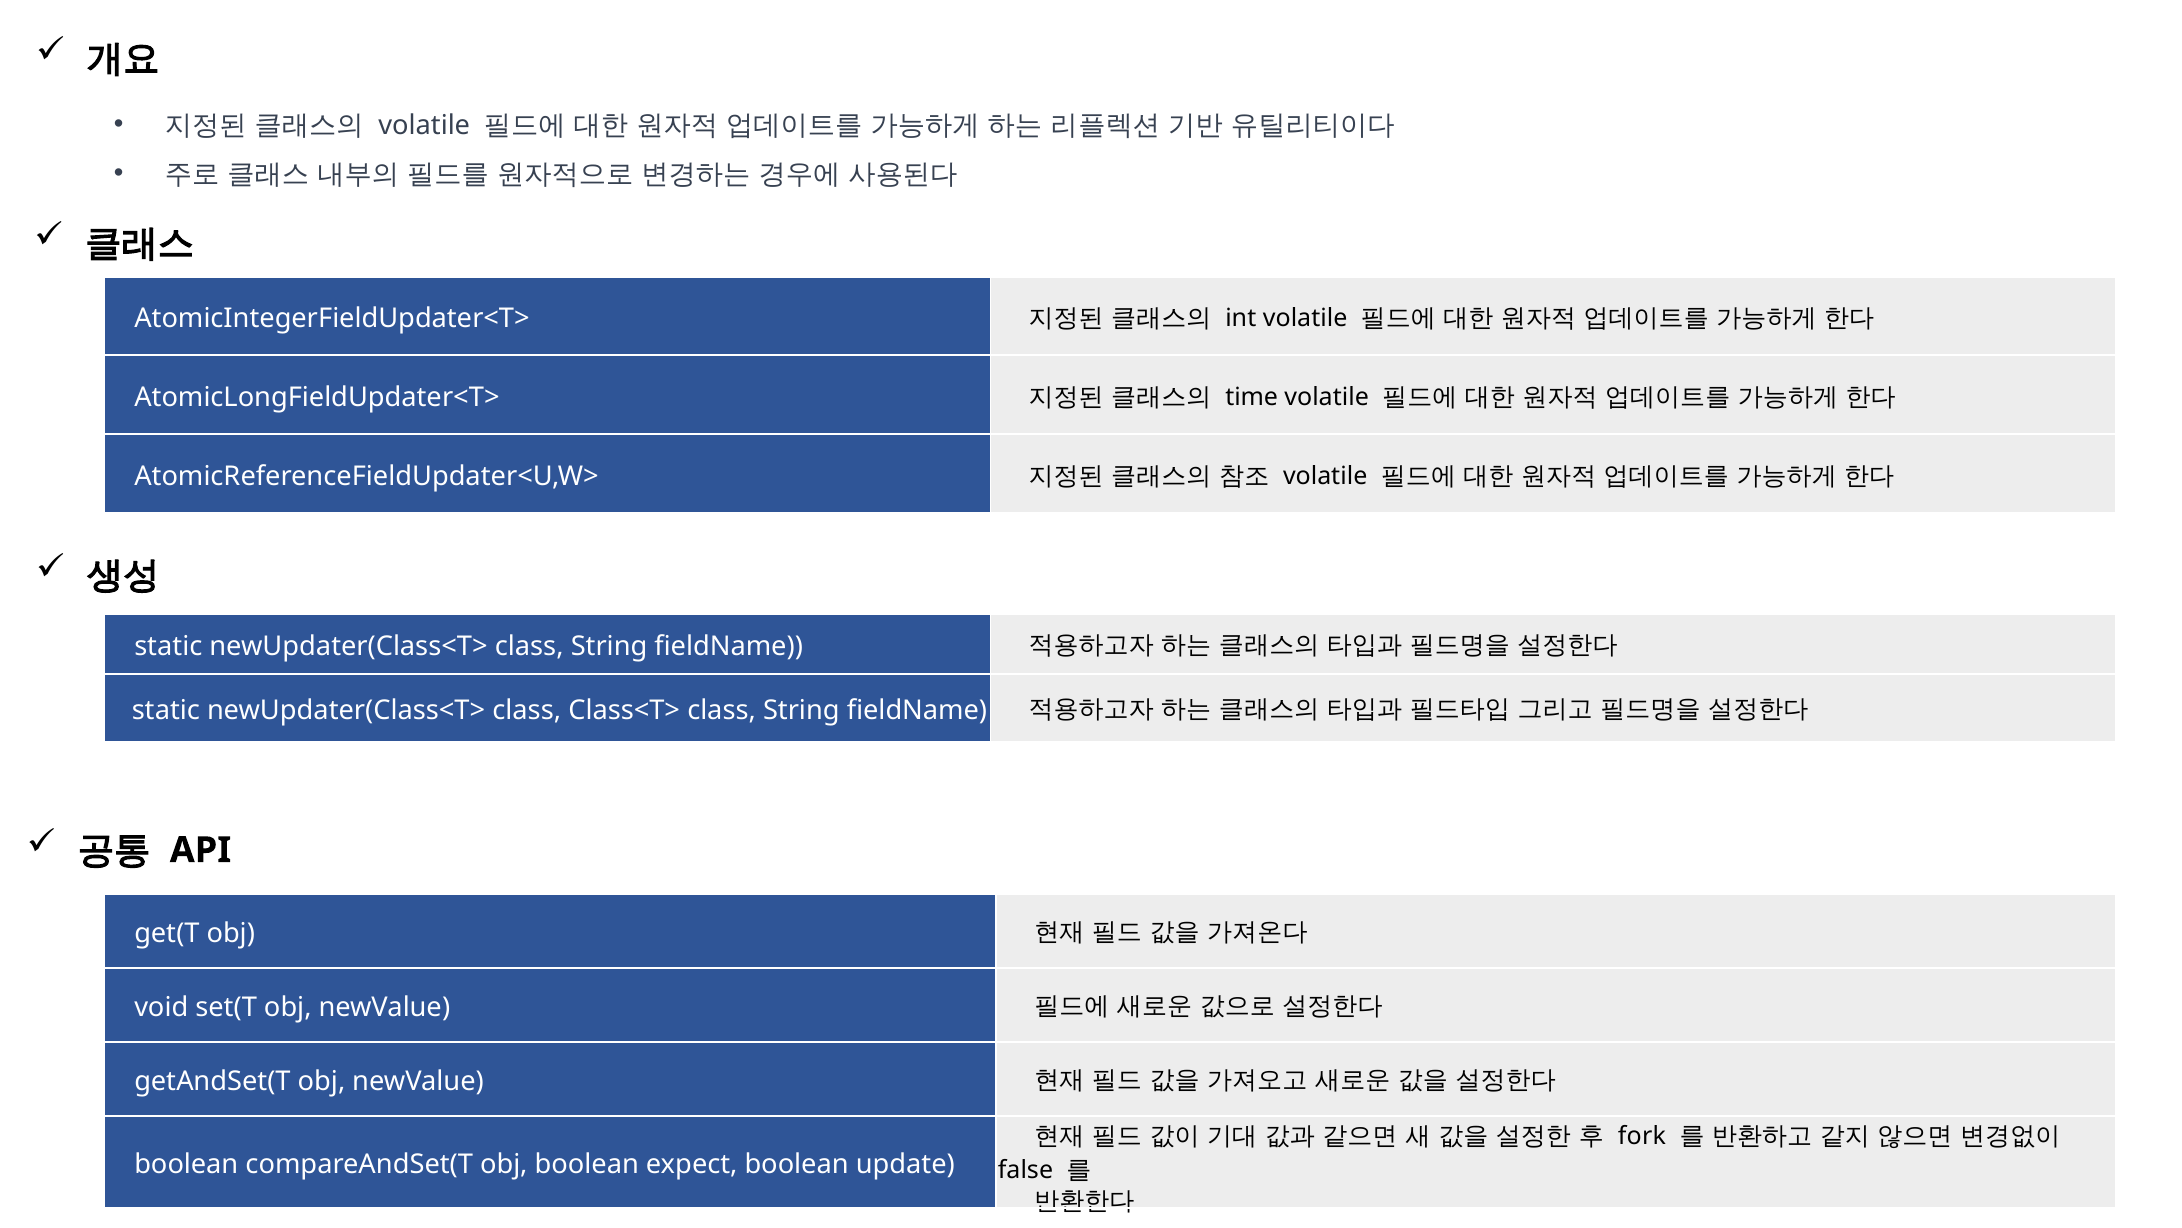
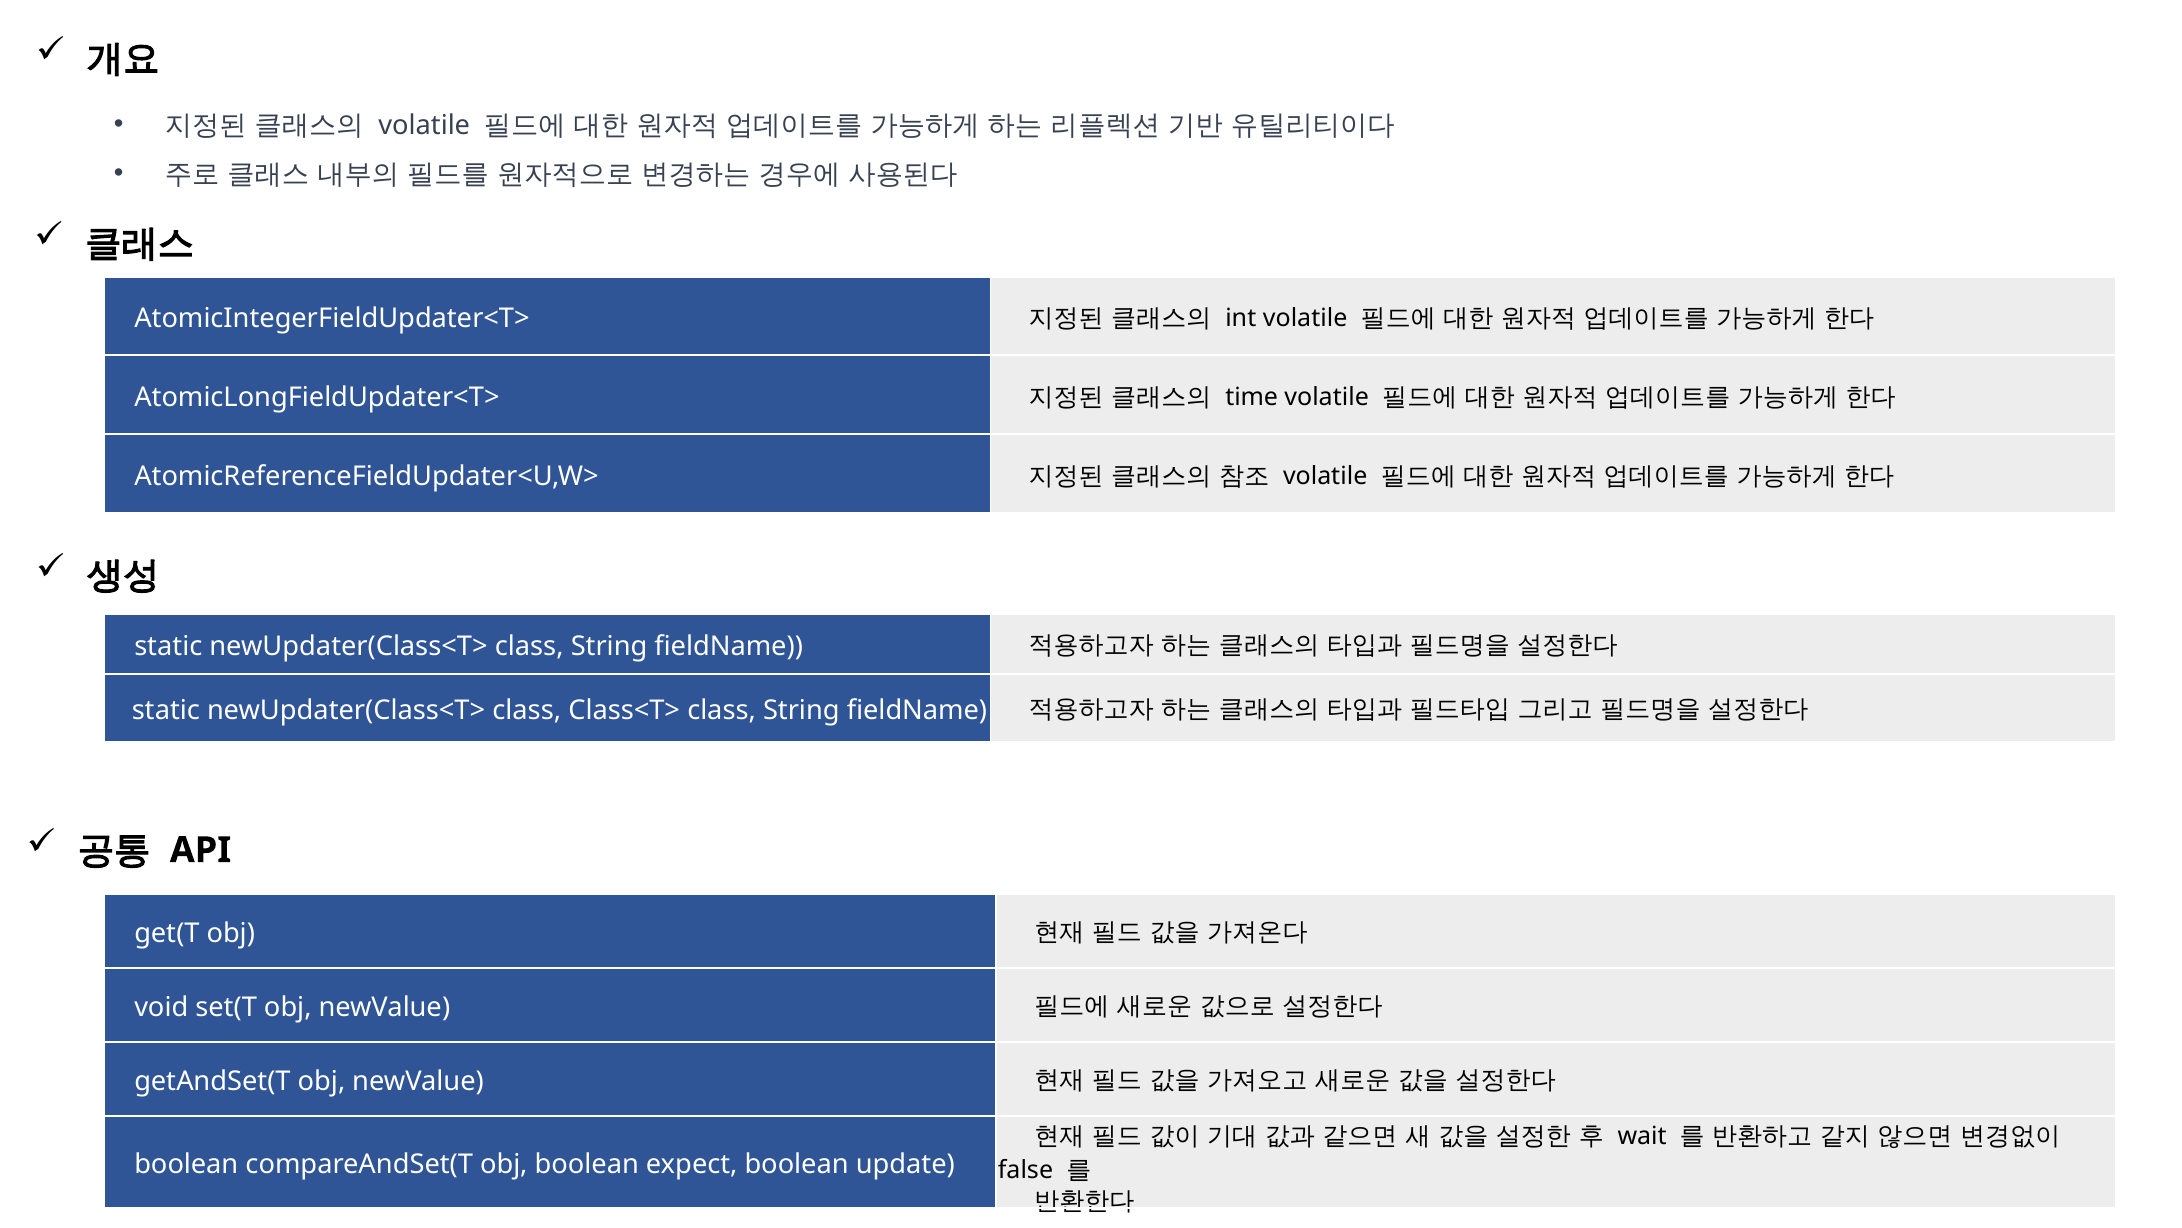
fork: fork -> wait
